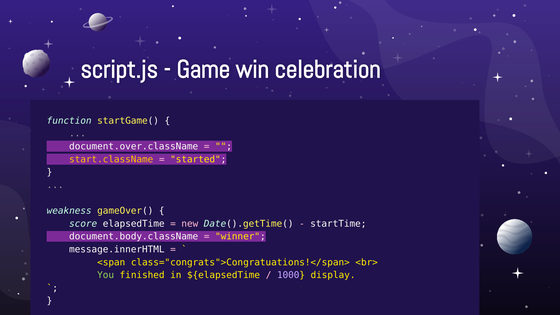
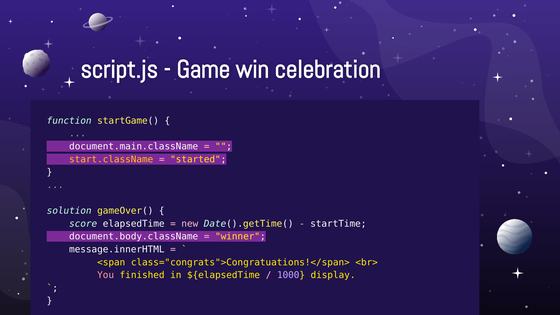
document.over.className: document.over.className -> document.main.className
weakness: weakness -> solution
You colour: light green -> pink
